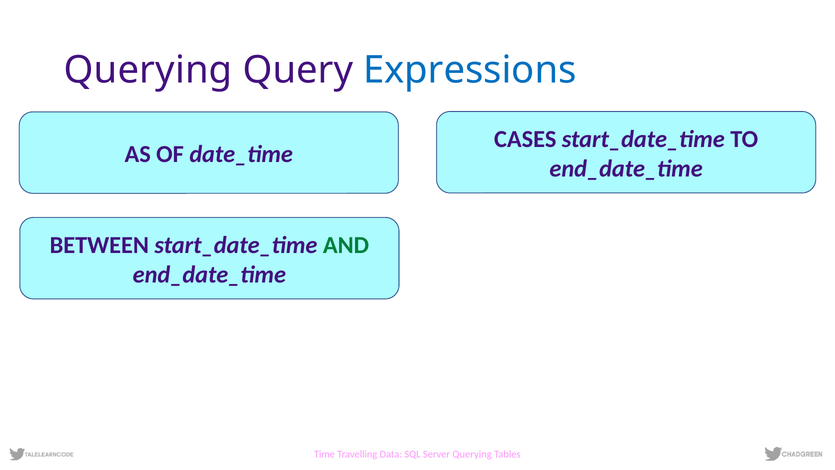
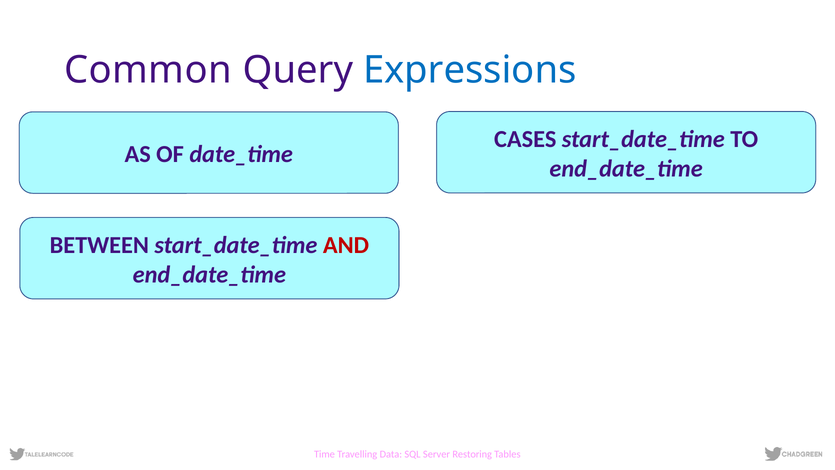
Querying at (148, 70): Querying -> Common
AND colour: green -> red
Querying at (472, 454): Querying -> Restoring
